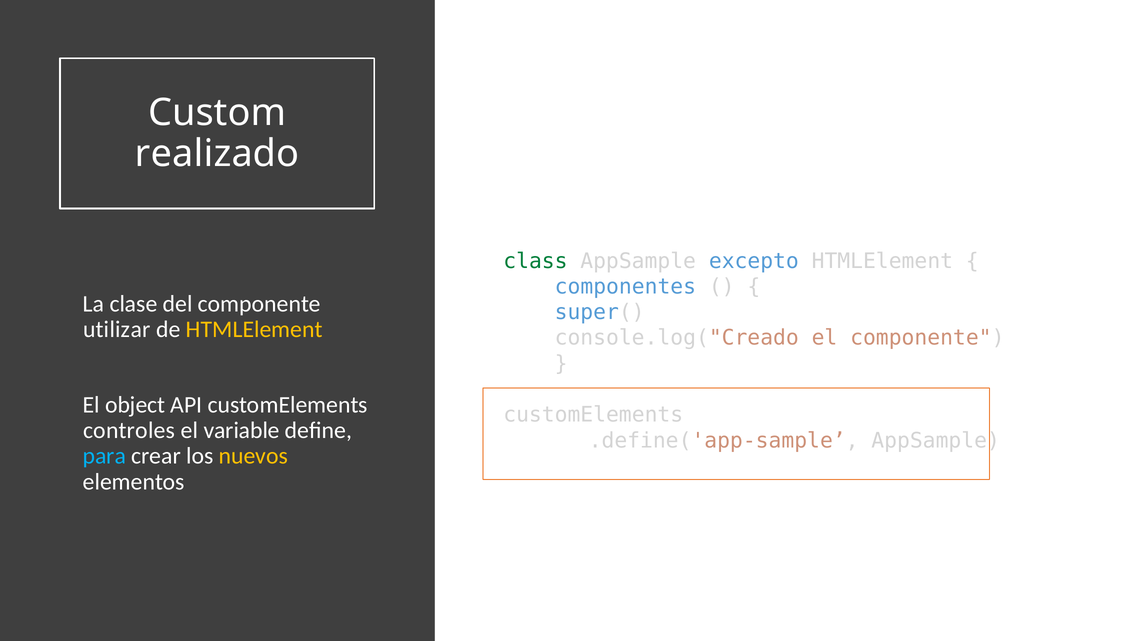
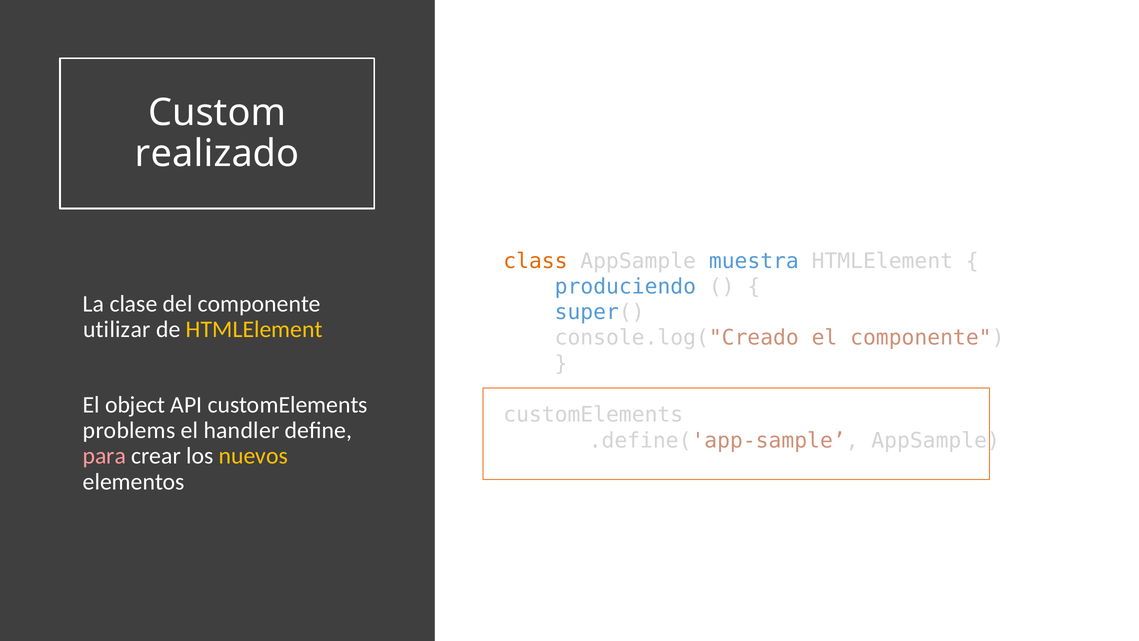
class colour: green -> orange
excepto: excepto -> muestra
componentes: componentes -> produciendo
controles: controles -> problems
variable: variable -> handler
para colour: light blue -> pink
